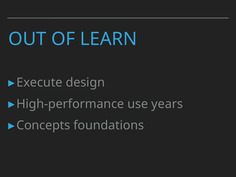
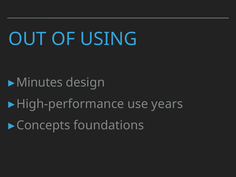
LEARN: LEARN -> USING
Execute: Execute -> Minutes
